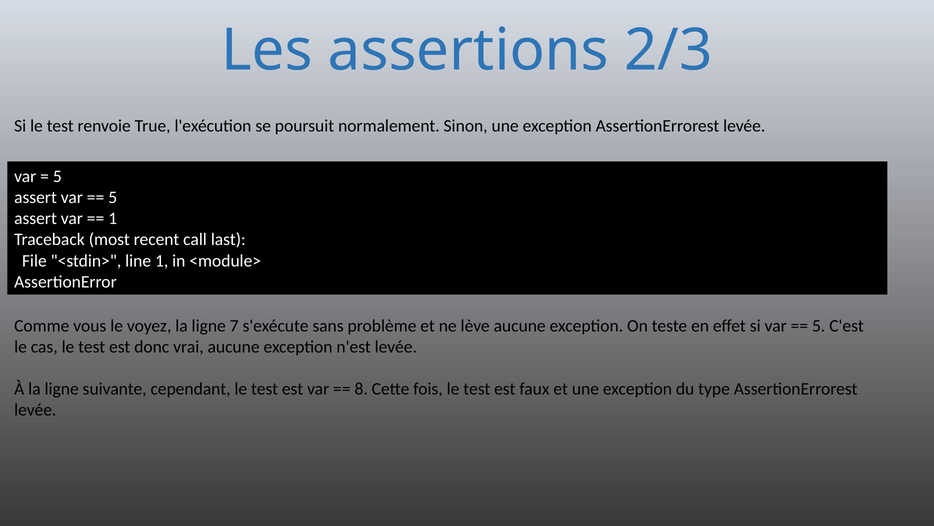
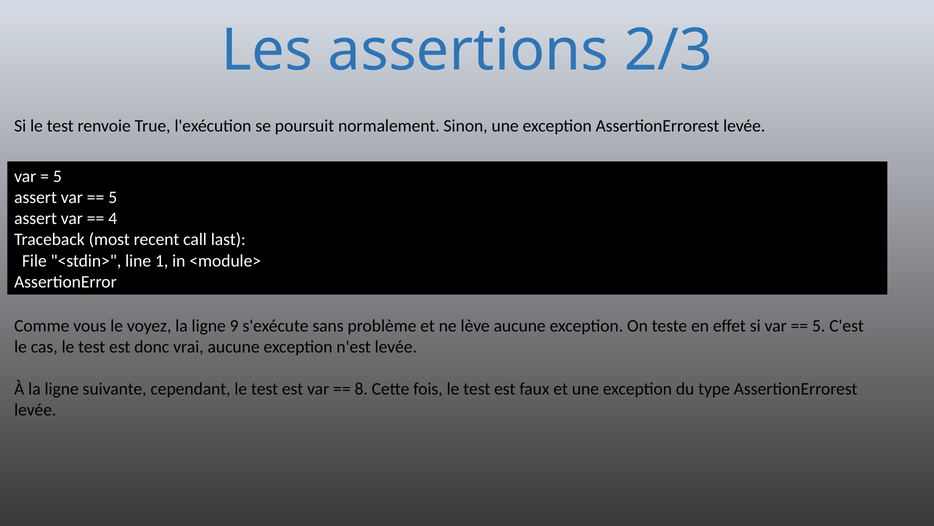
1 at (113, 218): 1 -> 4
7: 7 -> 9
